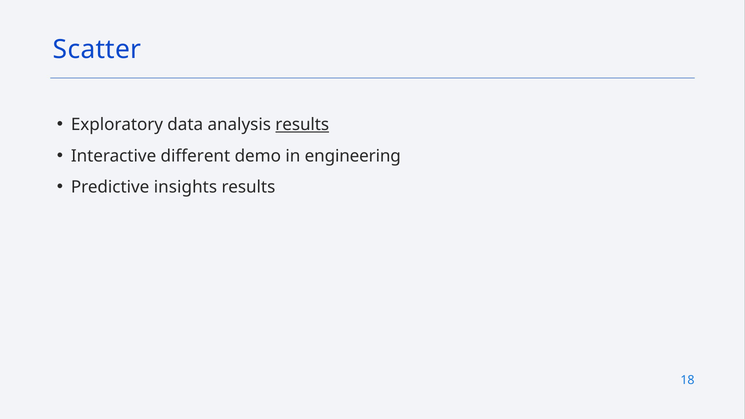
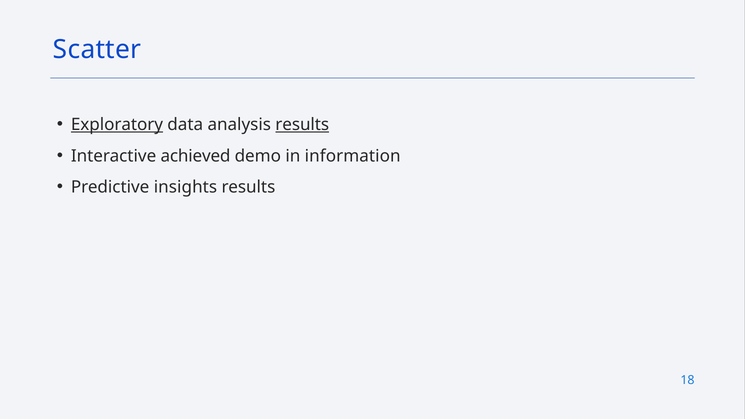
Exploratory underline: none -> present
different: different -> achieved
engineering: engineering -> information
